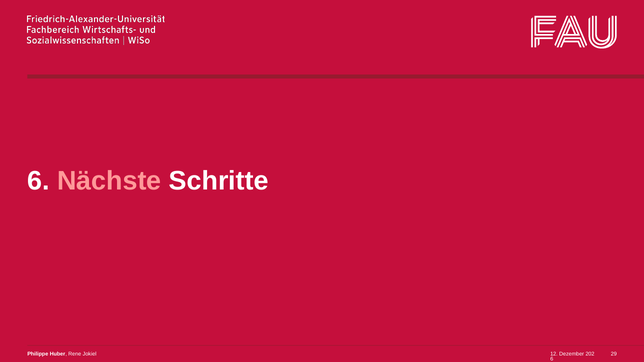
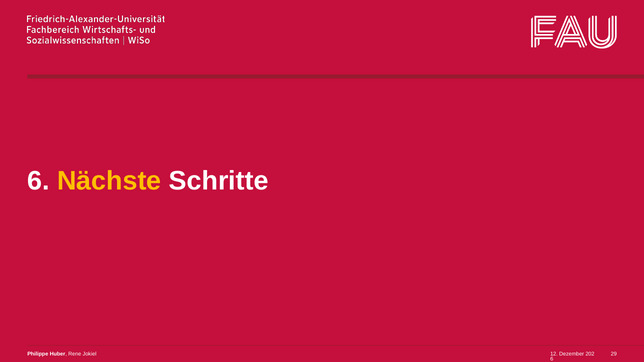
Nächste colour: pink -> yellow
